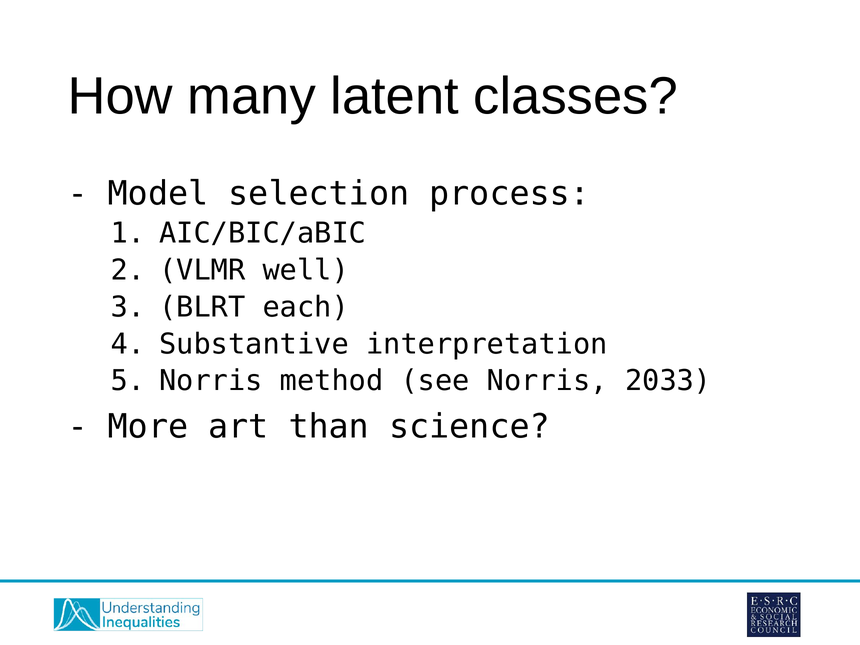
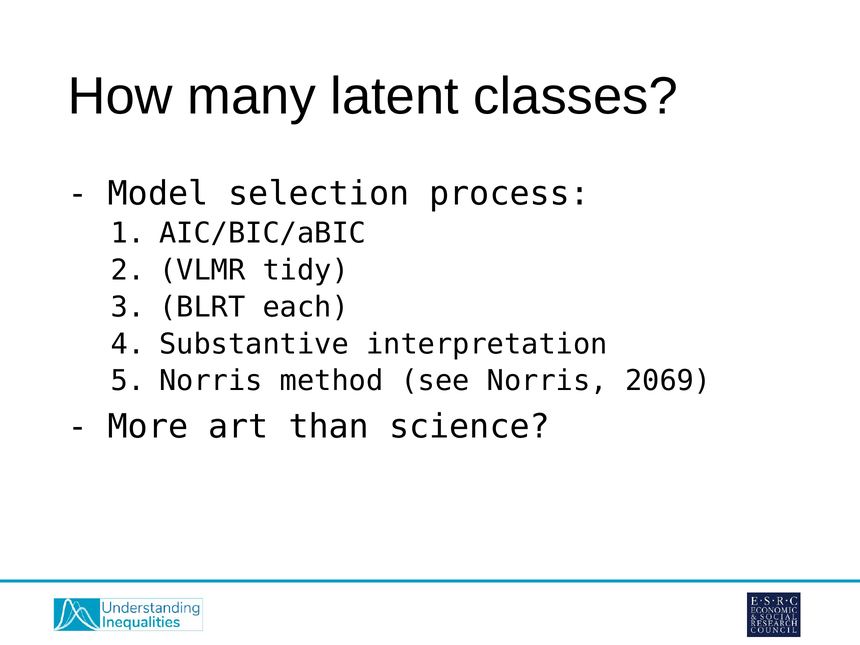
well: well -> tidy
2033: 2033 -> 2069
